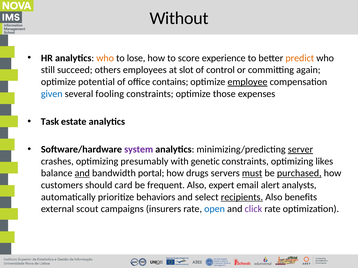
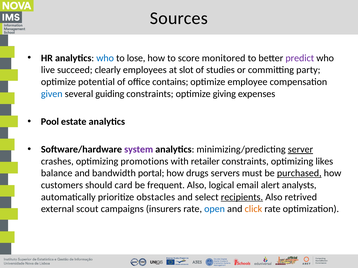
Without: Without -> Sources
who at (105, 58) colour: orange -> blue
experience: experience -> monitored
predict colour: orange -> purple
still: still -> live
others: others -> clearly
control: control -> studies
again: again -> party
employee underline: present -> none
fooling: fooling -> guiding
those: those -> giving
Task: Task -> Pool
presumably: presumably -> promotions
genetic: genetic -> retailer
and at (82, 174) underline: present -> none
must underline: present -> none
expert: expert -> logical
behaviors: behaviors -> obstacles
benefits: benefits -> retrived
click colour: purple -> orange
